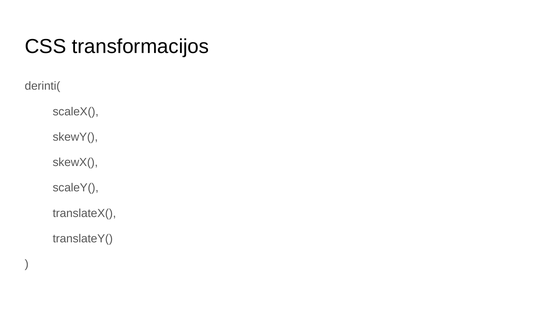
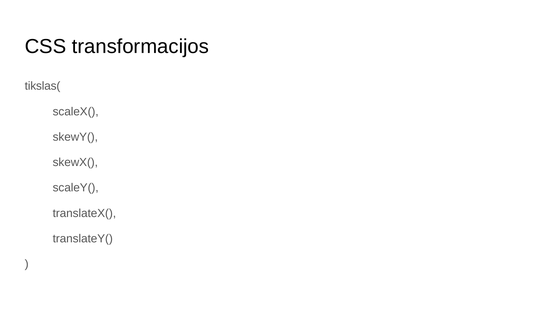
derinti(: derinti( -> tikslas(
